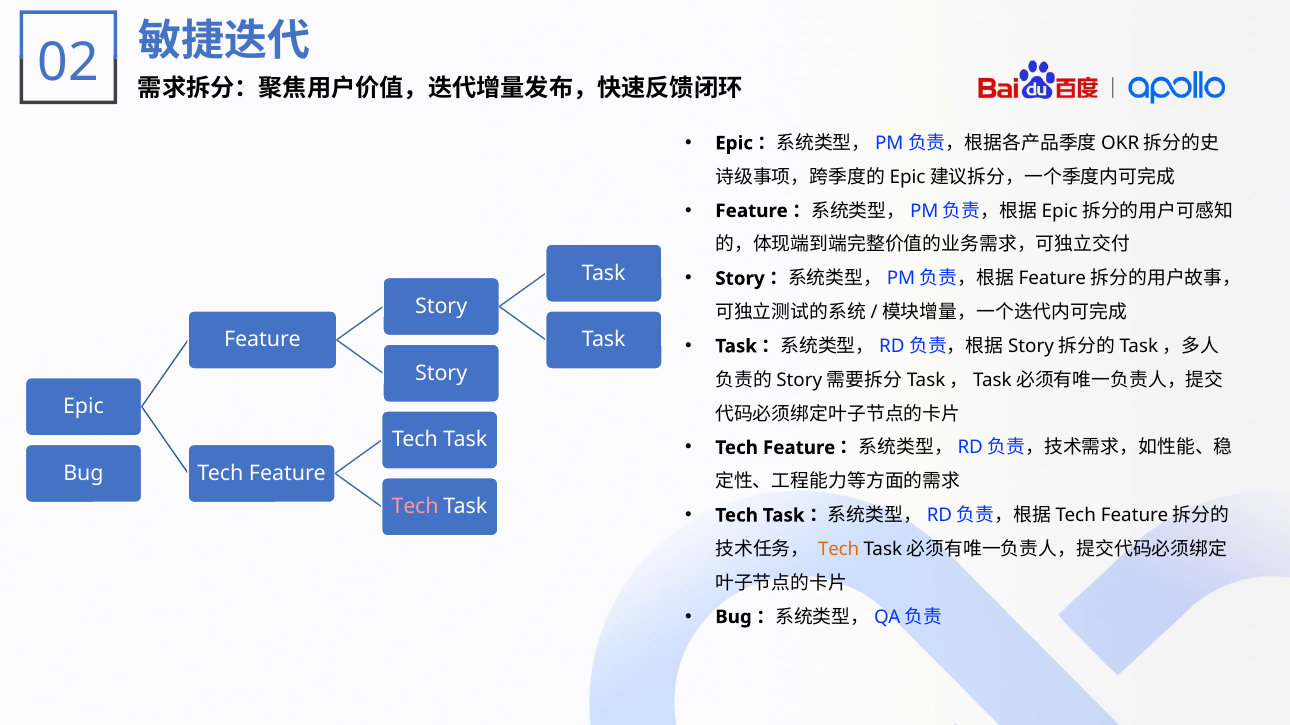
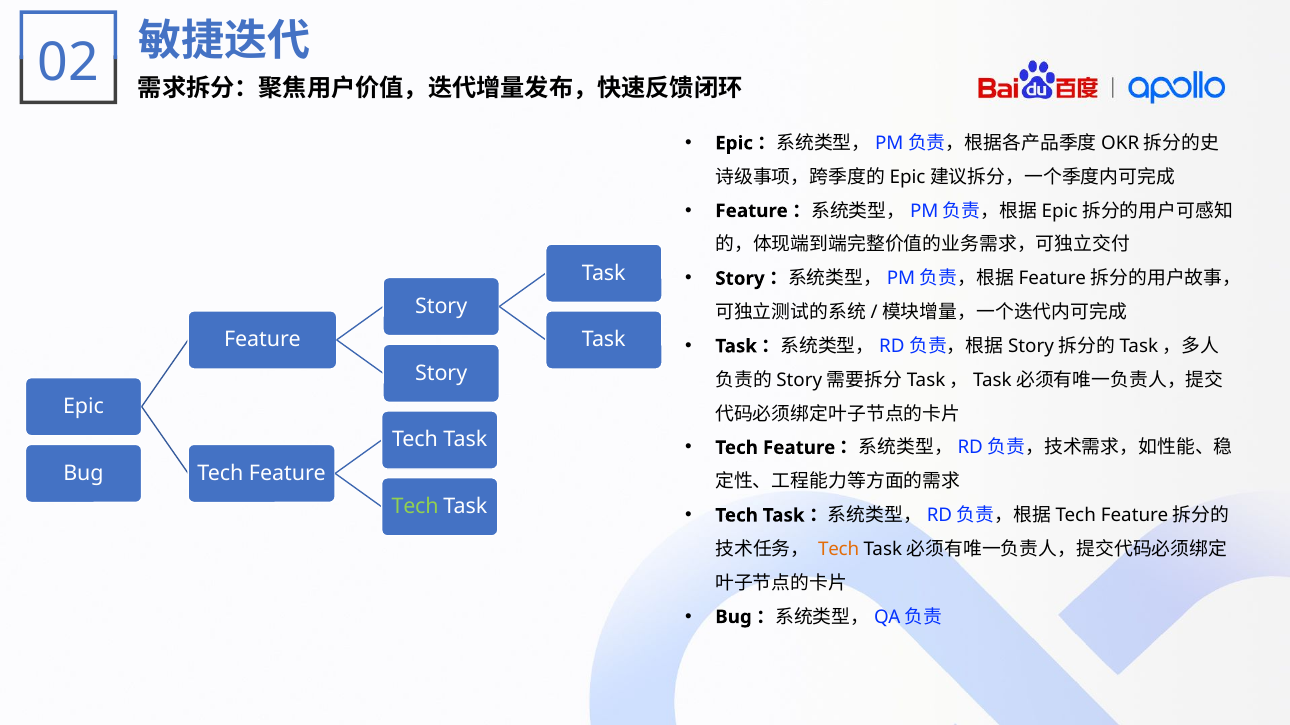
Tech at (415, 507) colour: pink -> light green
